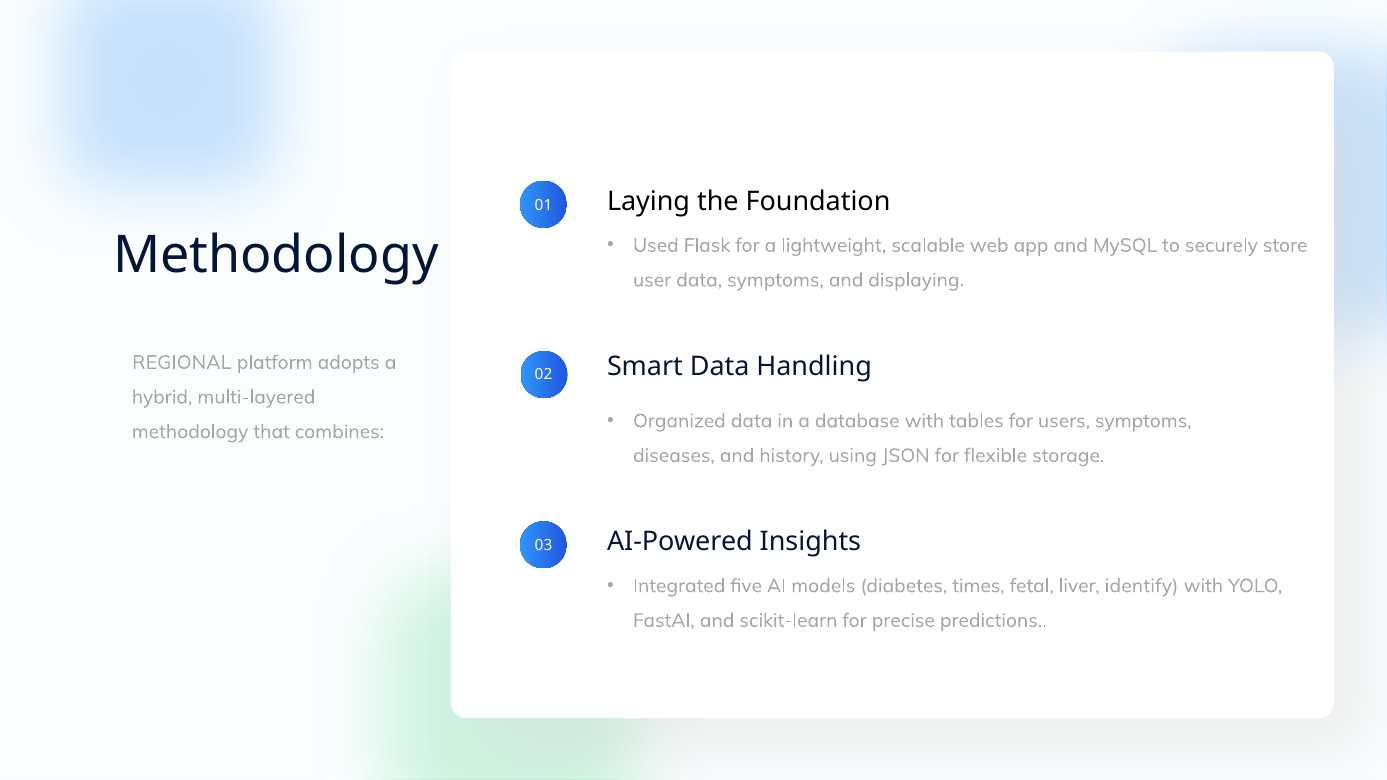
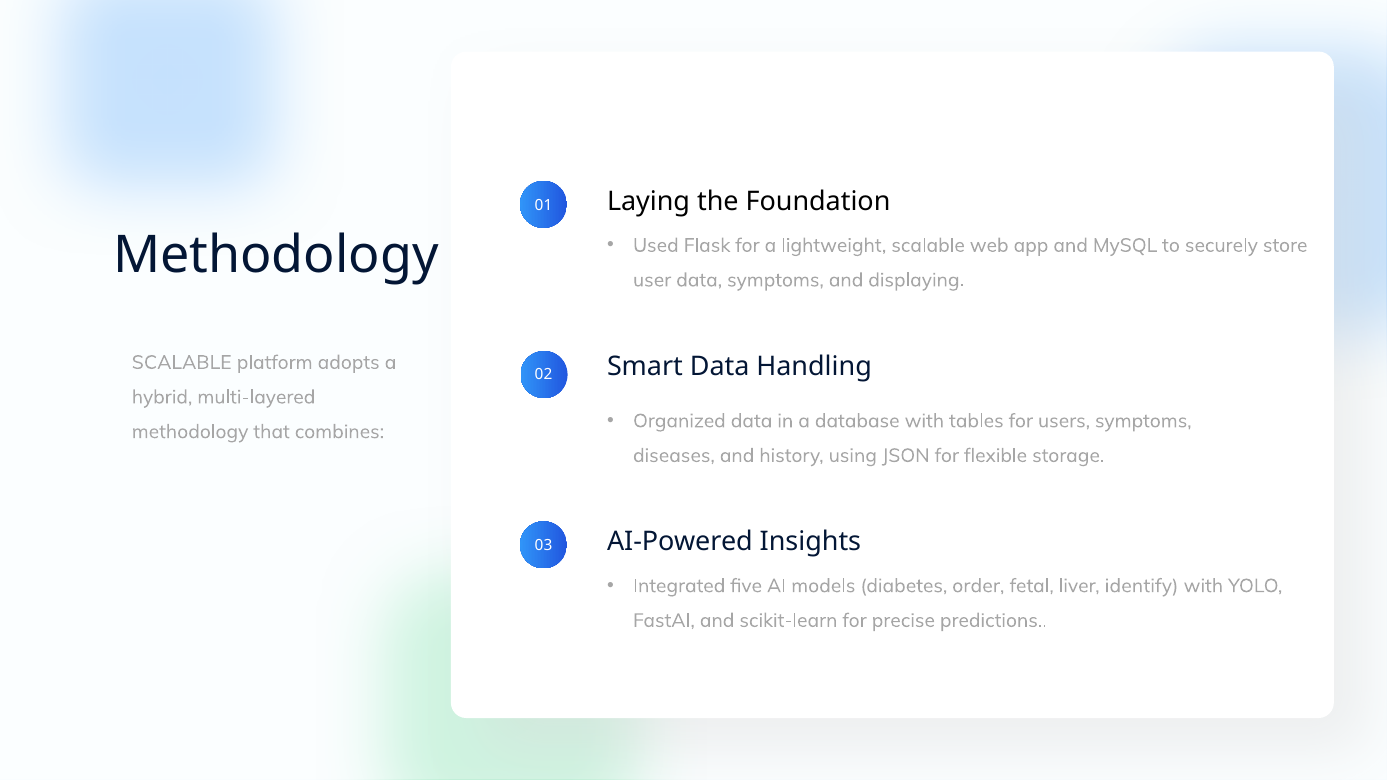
REGIONAL at (182, 363): REGIONAL -> SCALABLE
times: times -> order
